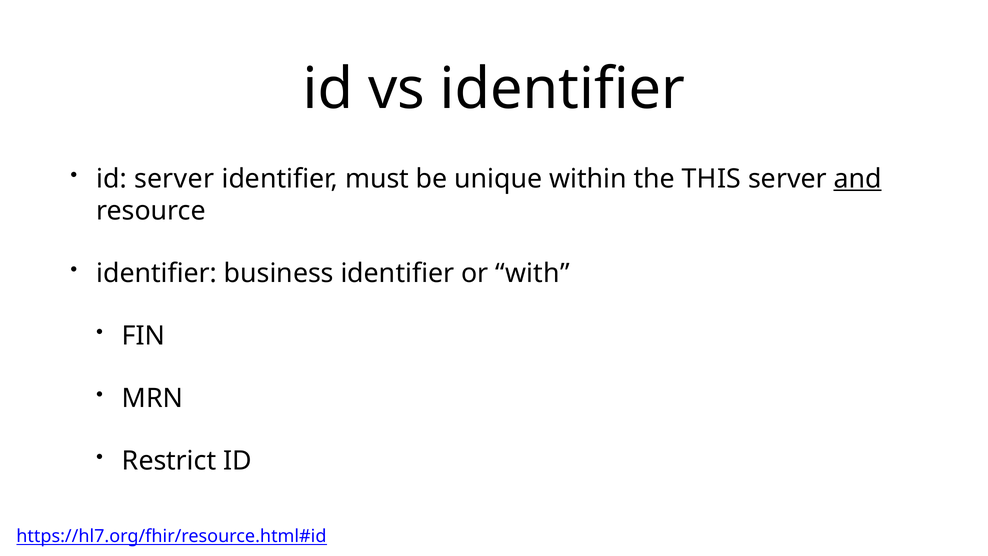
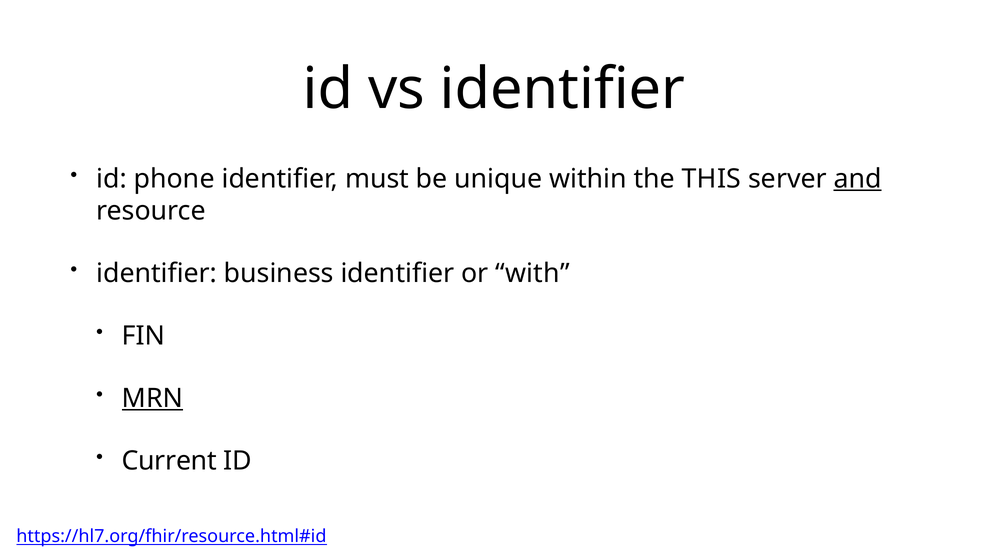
id server: server -> phone
MRN underline: none -> present
Restrict: Restrict -> Current
